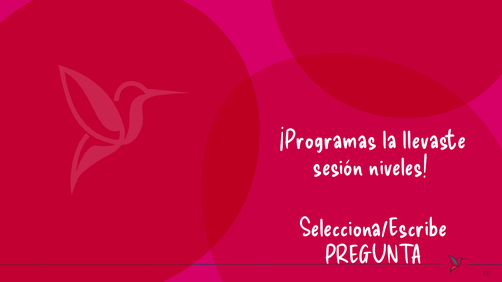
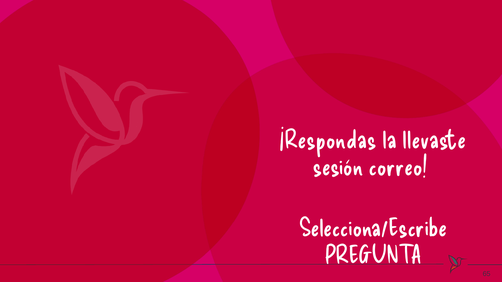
¡Programas: ¡Programas -> ¡Respondas
niveles: niveles -> correo
